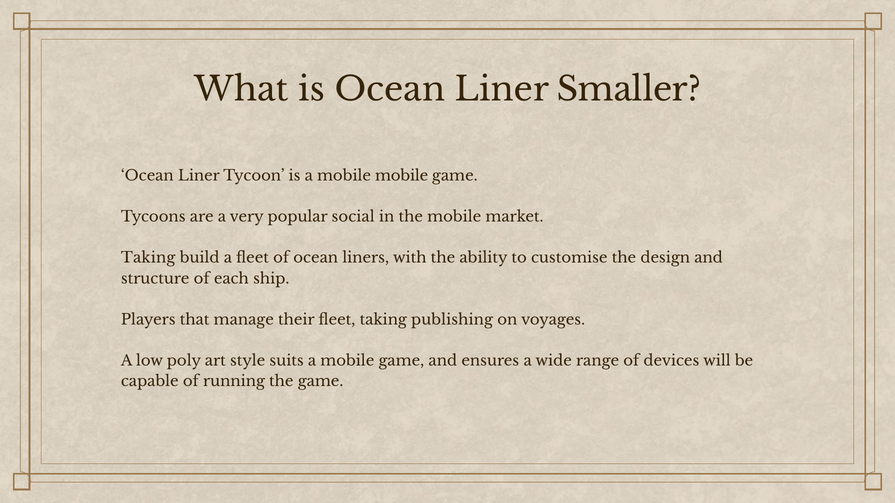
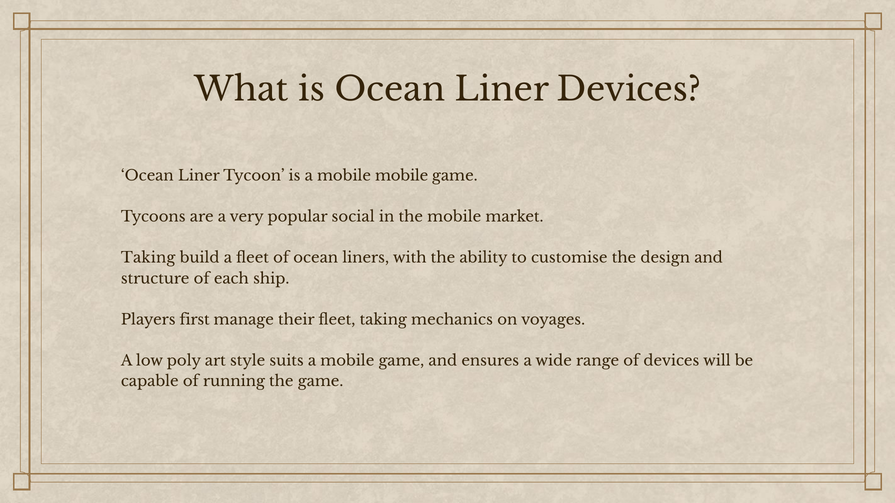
Liner Smaller: Smaller -> Devices
that: that -> first
publishing: publishing -> mechanics
